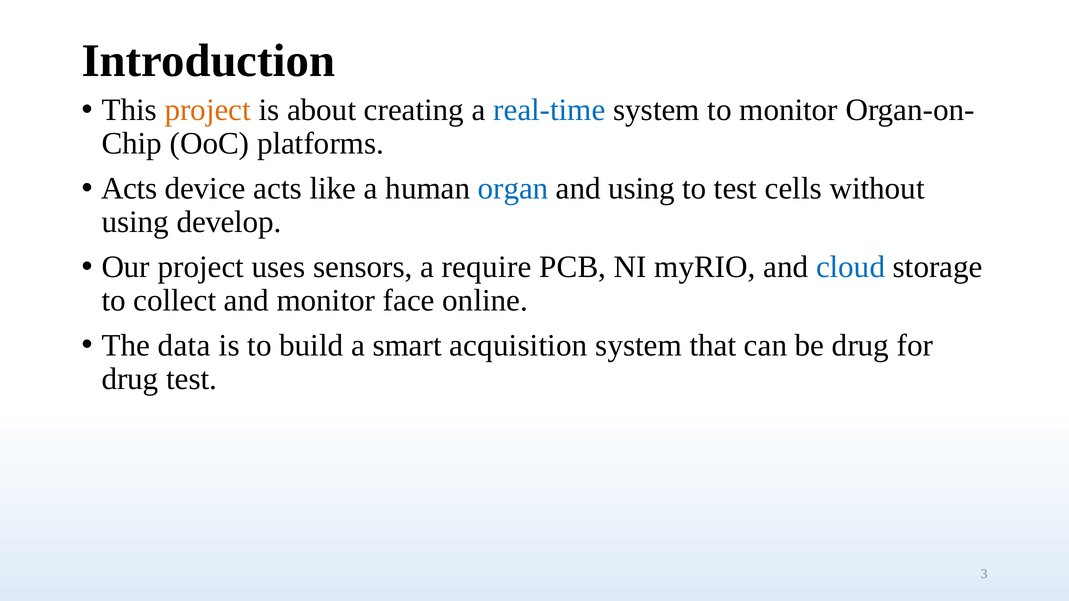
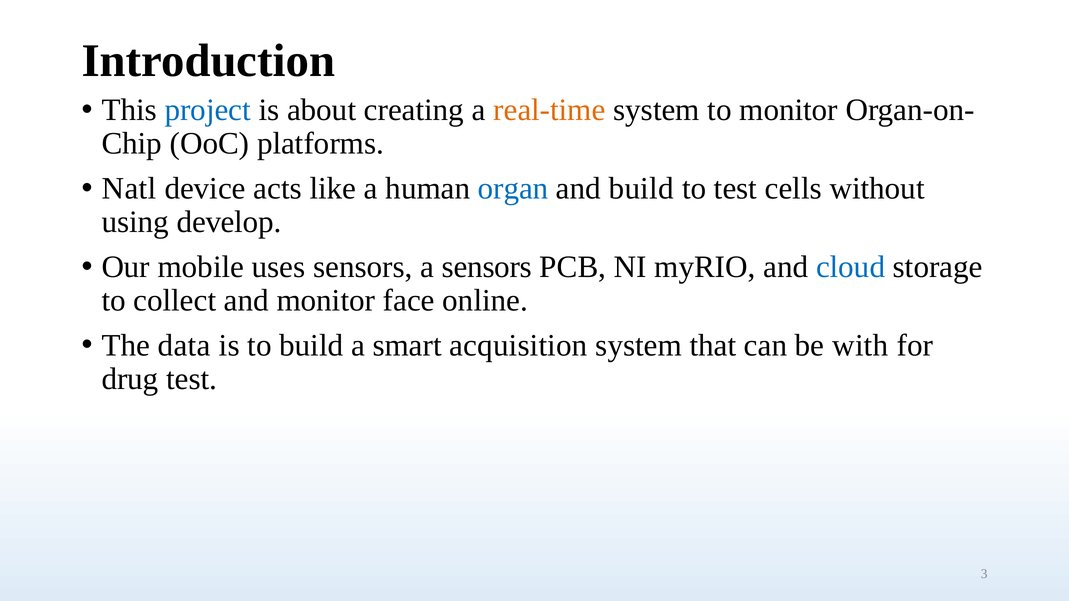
project at (208, 110) colour: orange -> blue
real-time colour: blue -> orange
Acts at (129, 189): Acts -> Natl
and using: using -> build
Our project: project -> mobile
a require: require -> sensors
be drug: drug -> with
